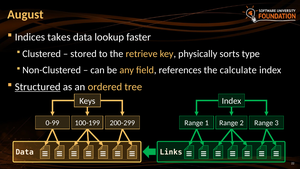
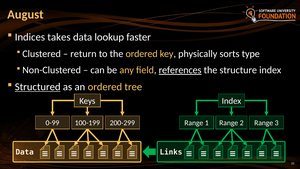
stored: stored -> return
the retrieve: retrieve -> ordered
references underline: none -> present
calculate: calculate -> structure
